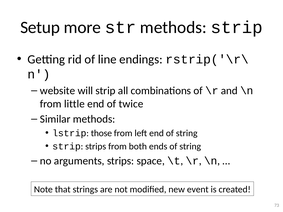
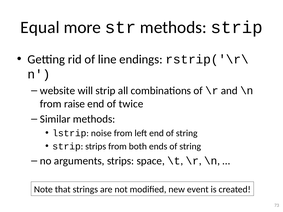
Setup: Setup -> Equal
little: little -> raise
those: those -> noise
